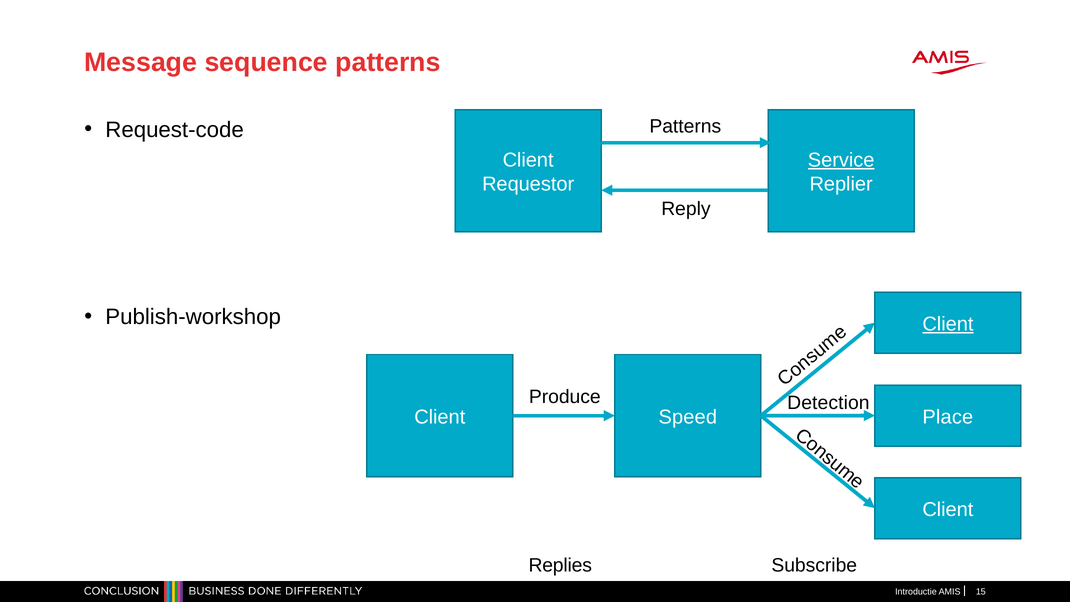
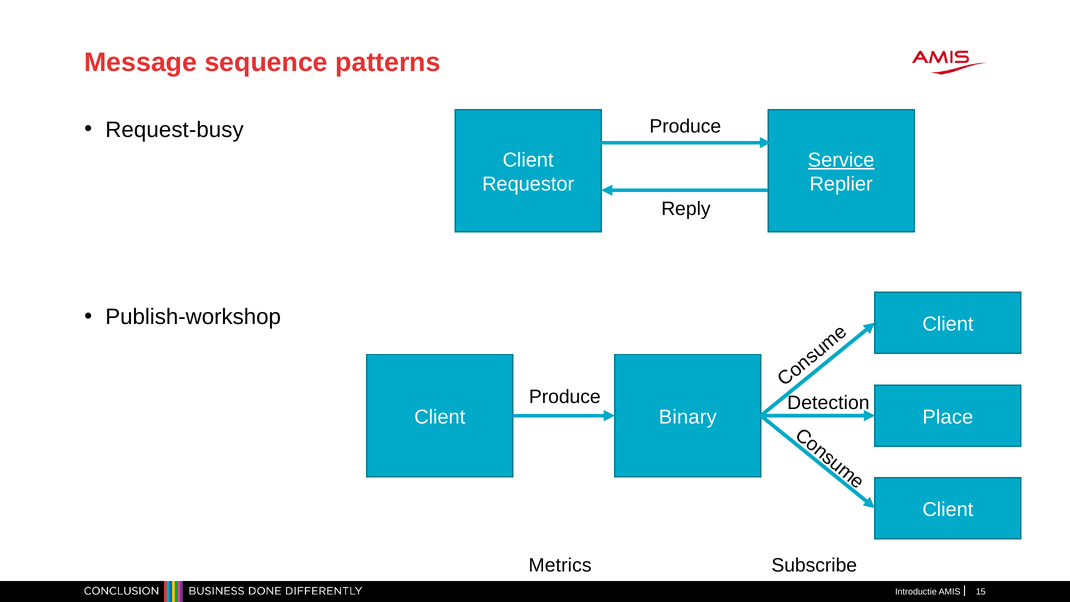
Patterns at (685, 126): Patterns -> Produce
Request-code: Request-code -> Request-busy
Client at (948, 324) underline: present -> none
Speed: Speed -> Binary
Replies: Replies -> Metrics
